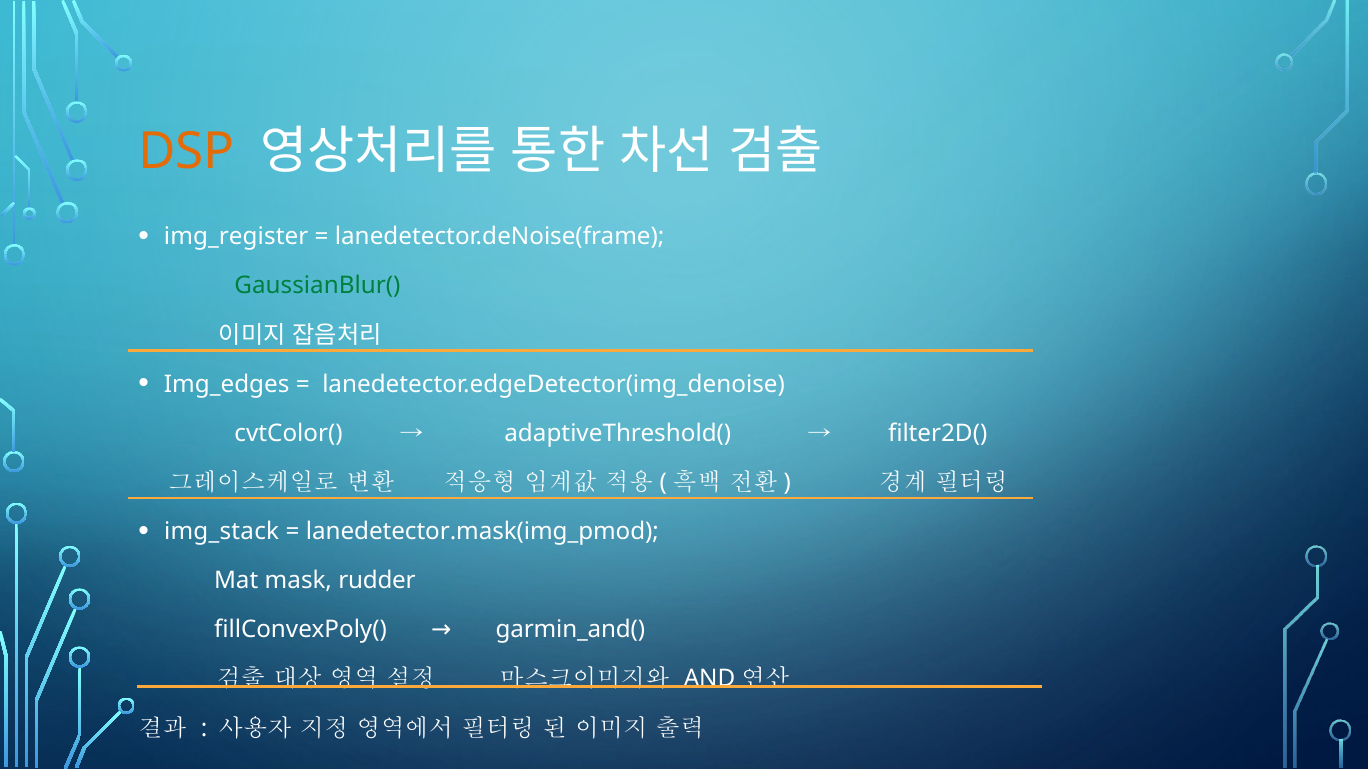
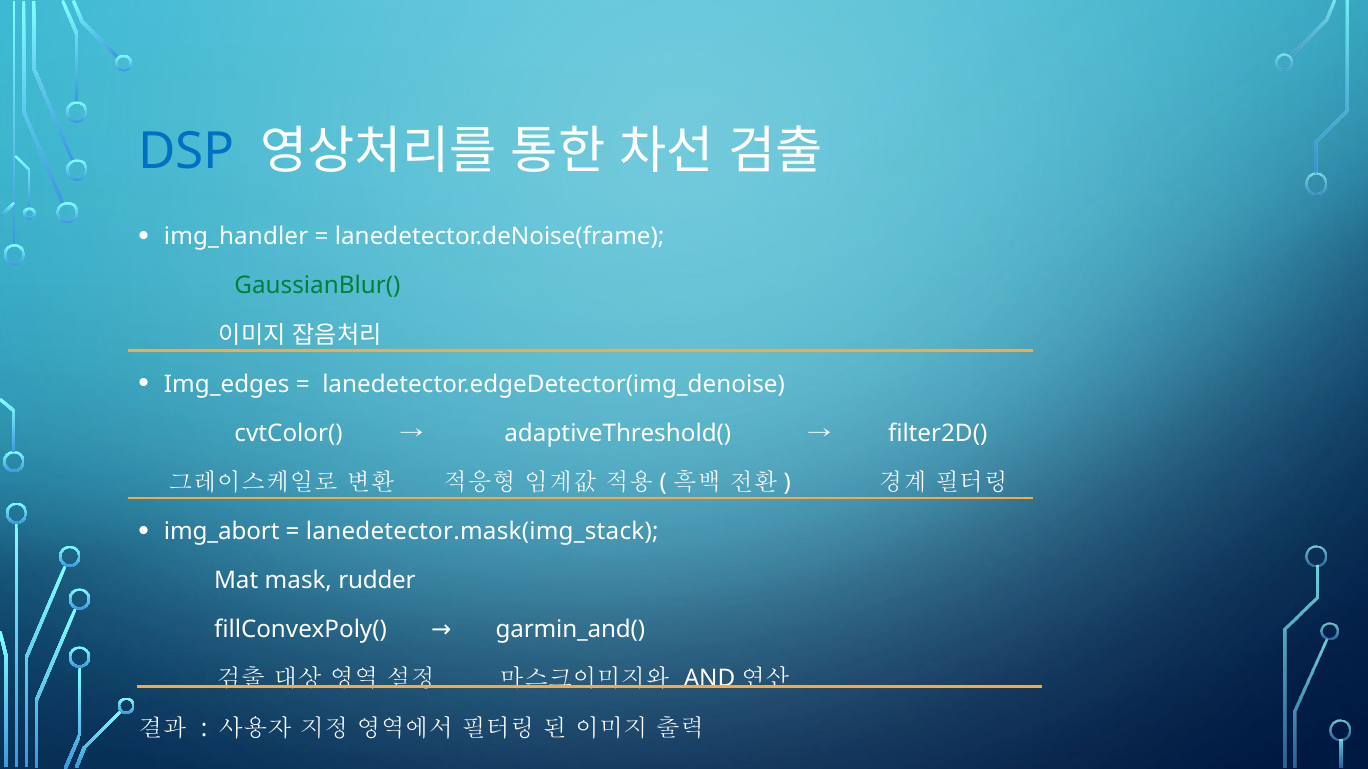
DSP colour: orange -> blue
img_register: img_register -> img_handler
img_stack: img_stack -> img_abort
lanedetector.mask(img_pmod: lanedetector.mask(img_pmod -> lanedetector.mask(img_stack
